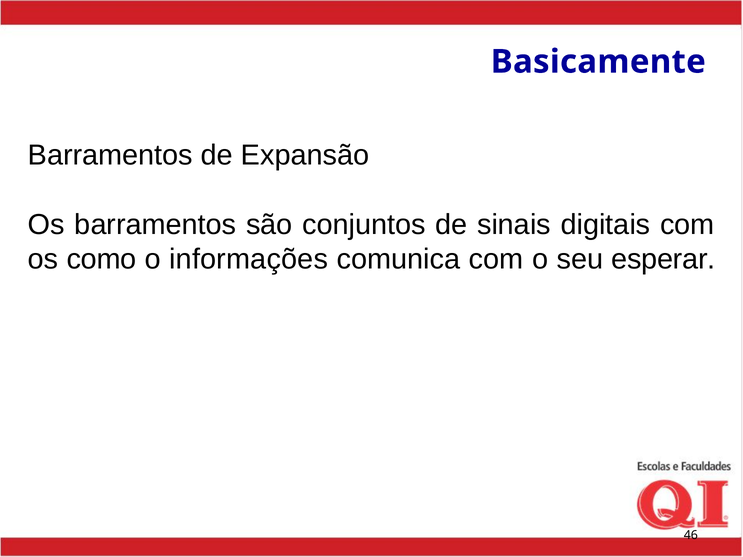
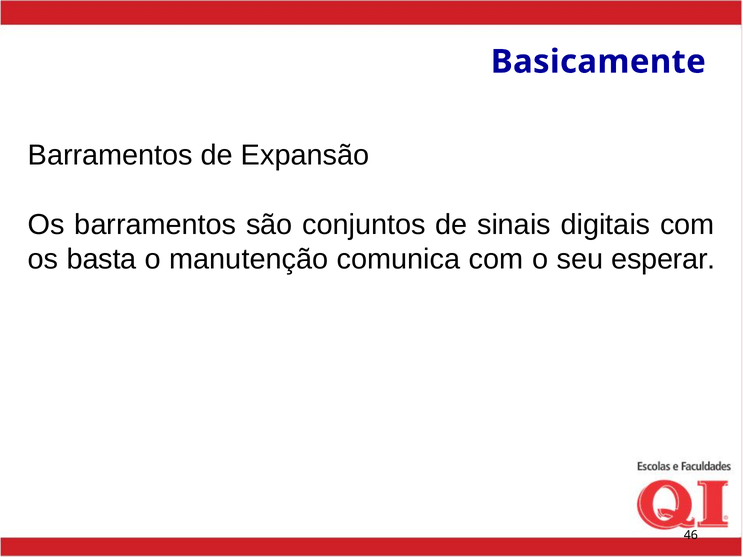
como: como -> basta
informações: informações -> manutenção
